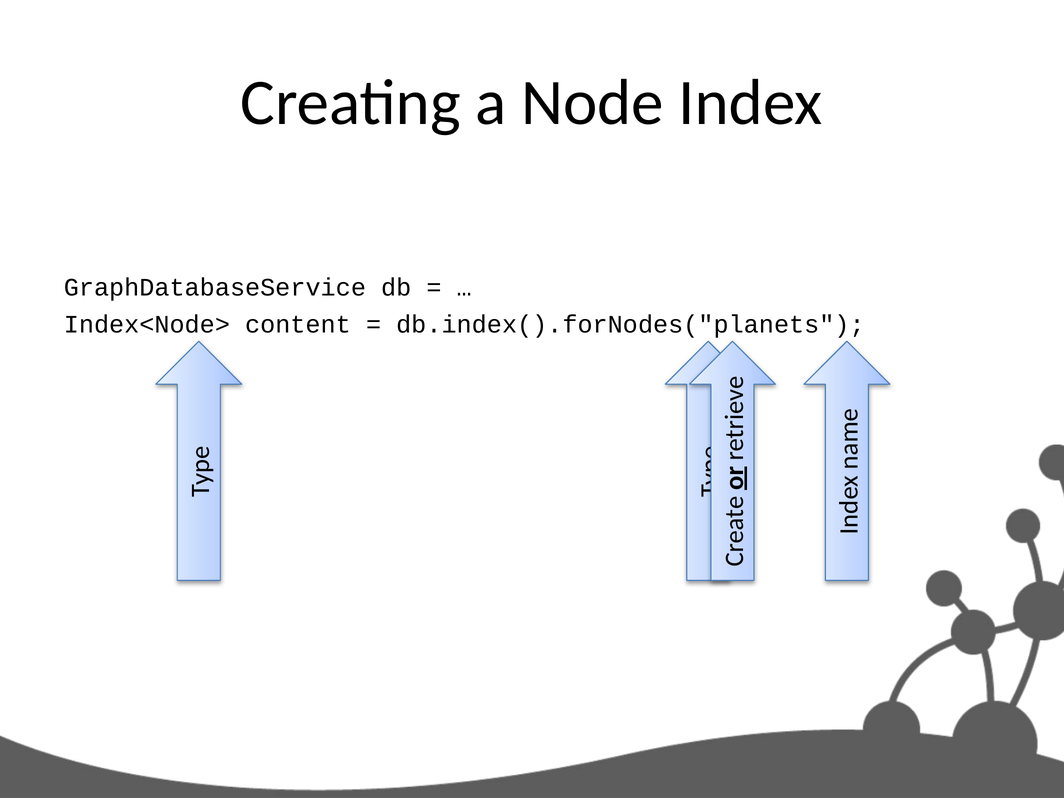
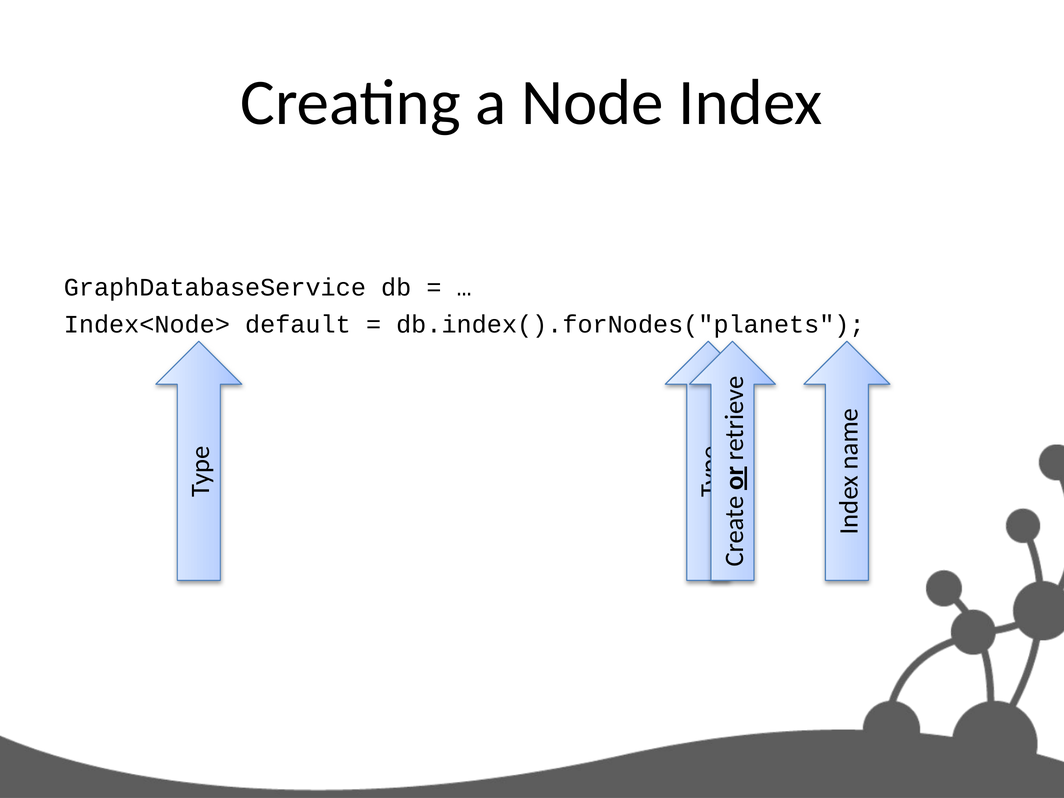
content: content -> default
